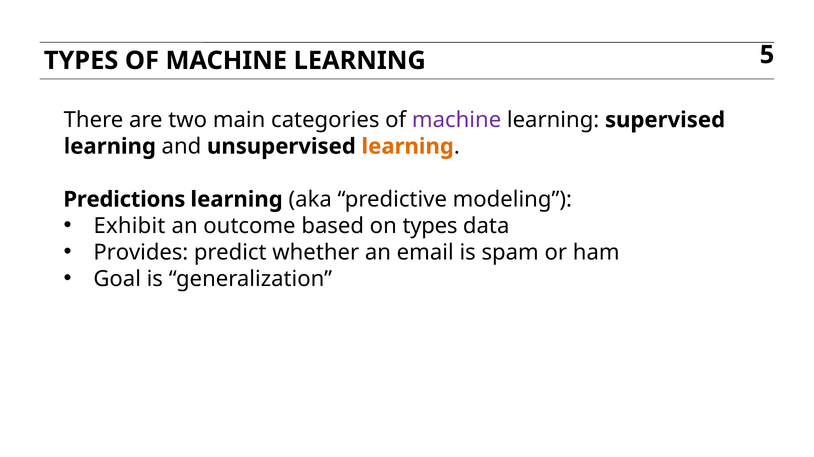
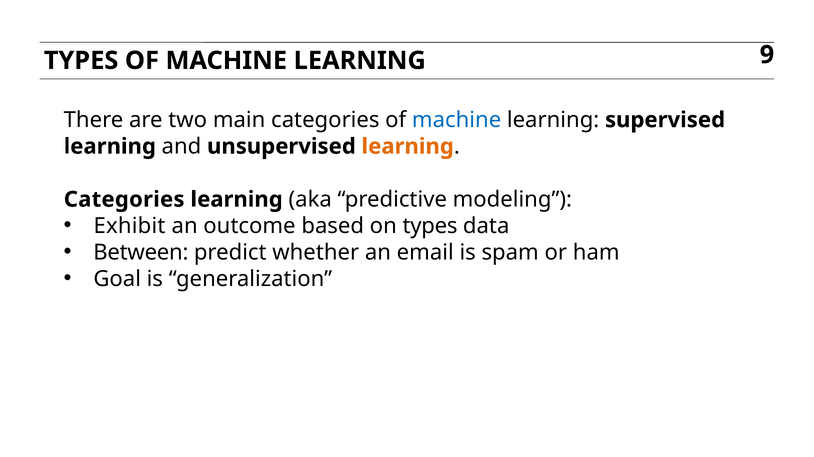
5: 5 -> 9
machine at (457, 120) colour: purple -> blue
Predictions at (124, 199): Predictions -> Categories
Provides: Provides -> Between
